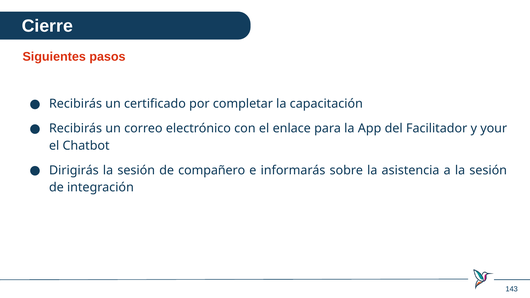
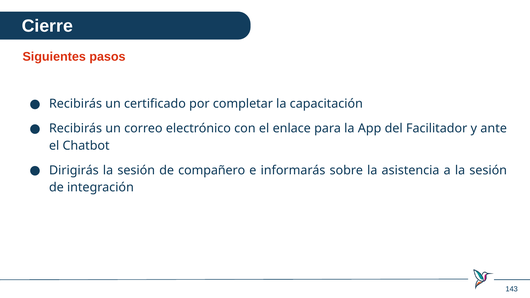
your: your -> ante
